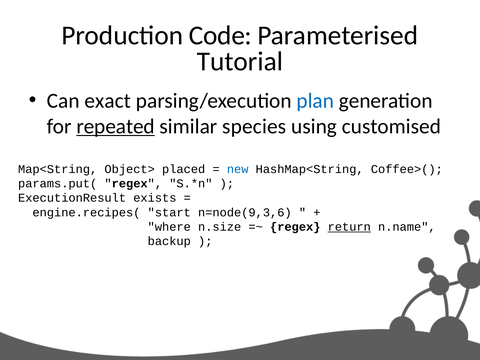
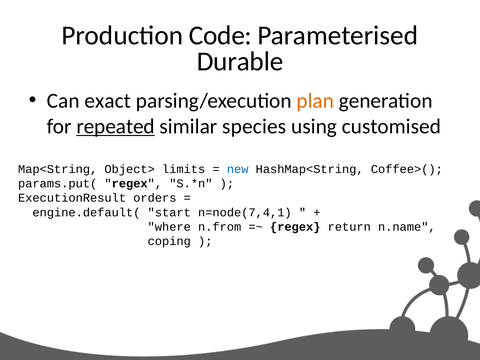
Tutorial: Tutorial -> Durable
plan colour: blue -> orange
placed: placed -> limits
exists: exists -> orders
engine.recipes(: engine.recipes( -> engine.default(
n=node(9,3,6: n=node(9,3,6 -> n=node(7,4,1
n.size: n.size -> n.from
return underline: present -> none
backup: backup -> coping
